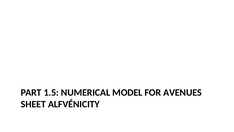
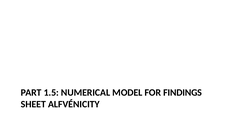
AVENUES: AVENUES -> FINDINGS
